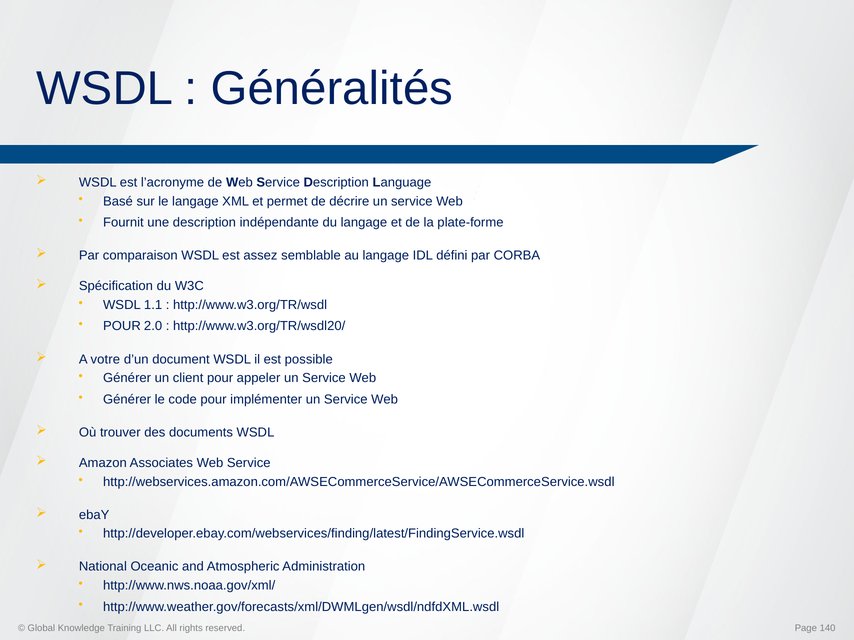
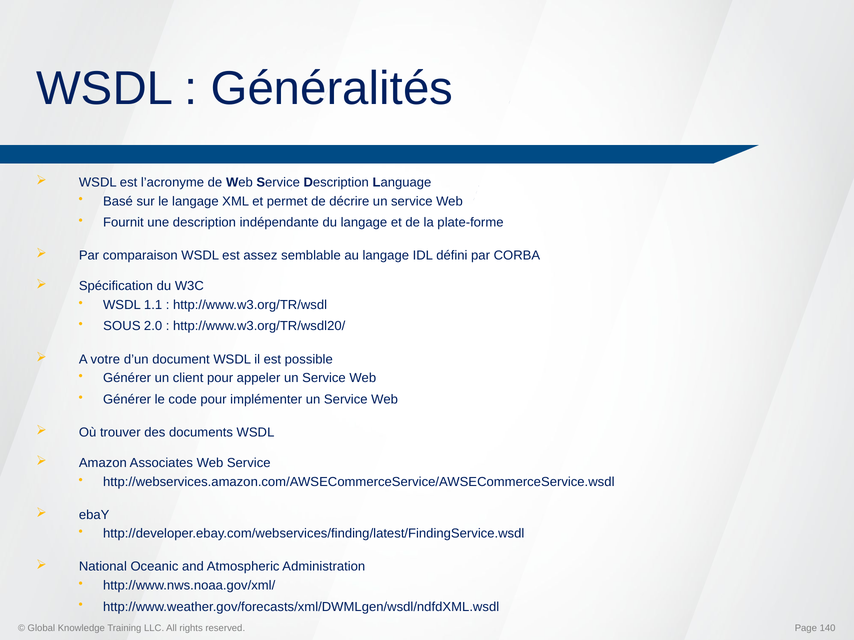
POUR at (122, 326): POUR -> SOUS
